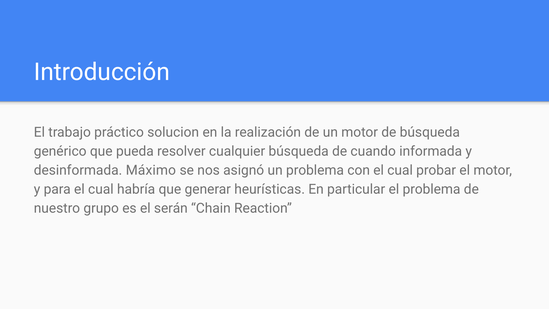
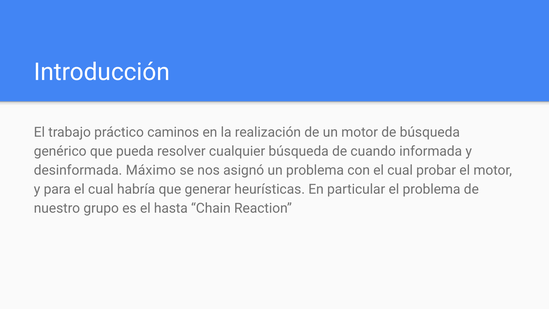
solucion: solucion -> caminos
serán: serán -> hasta
